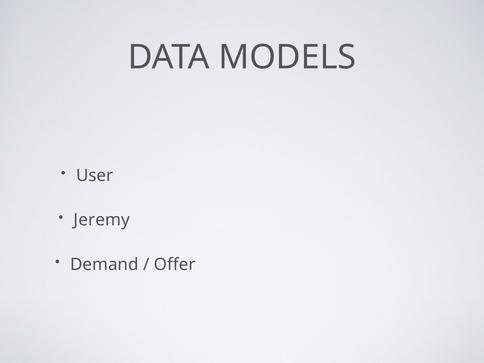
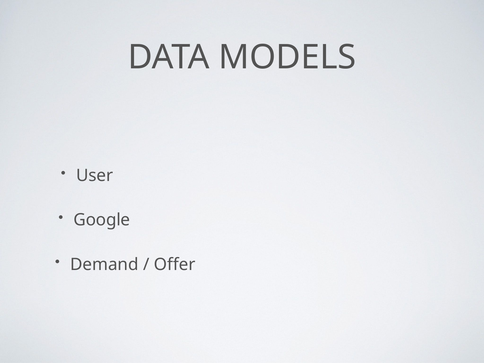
Jeremy: Jeremy -> Google
